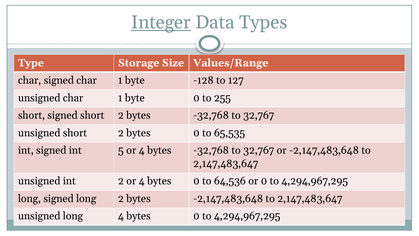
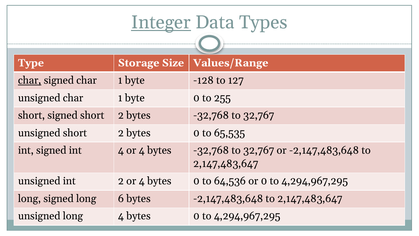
char at (30, 80) underline: none -> present
int 5: 5 -> 4
long 2: 2 -> 6
